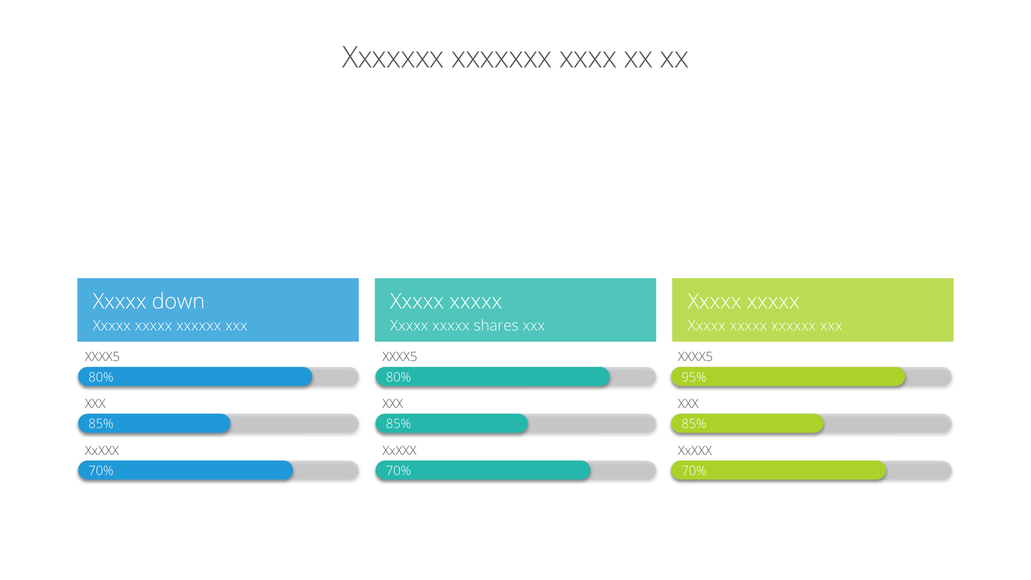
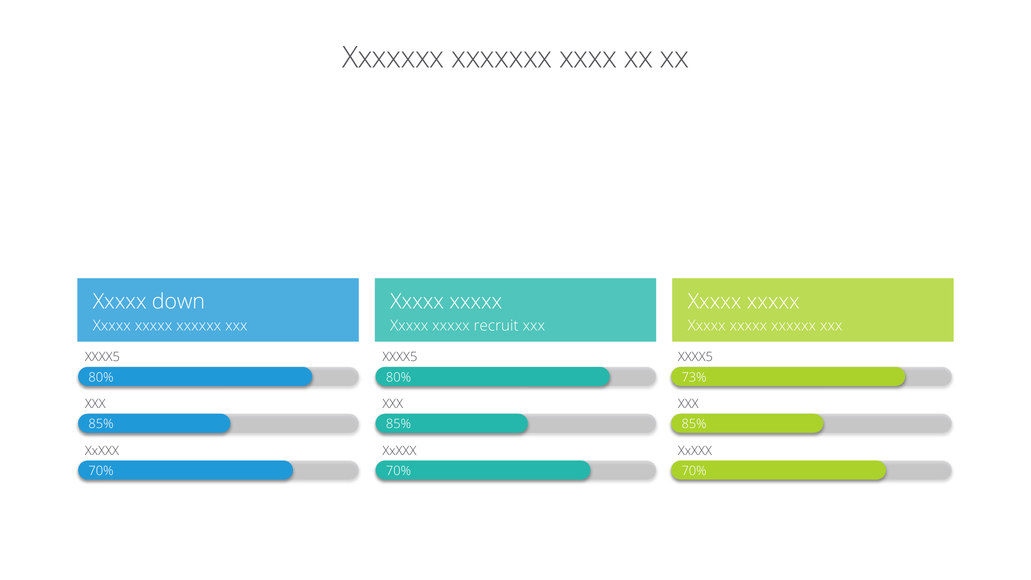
shares: shares -> recruit
95%: 95% -> 73%
